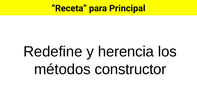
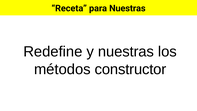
para Principal: Principal -> Nuestras
y herencia: herencia -> nuestras
